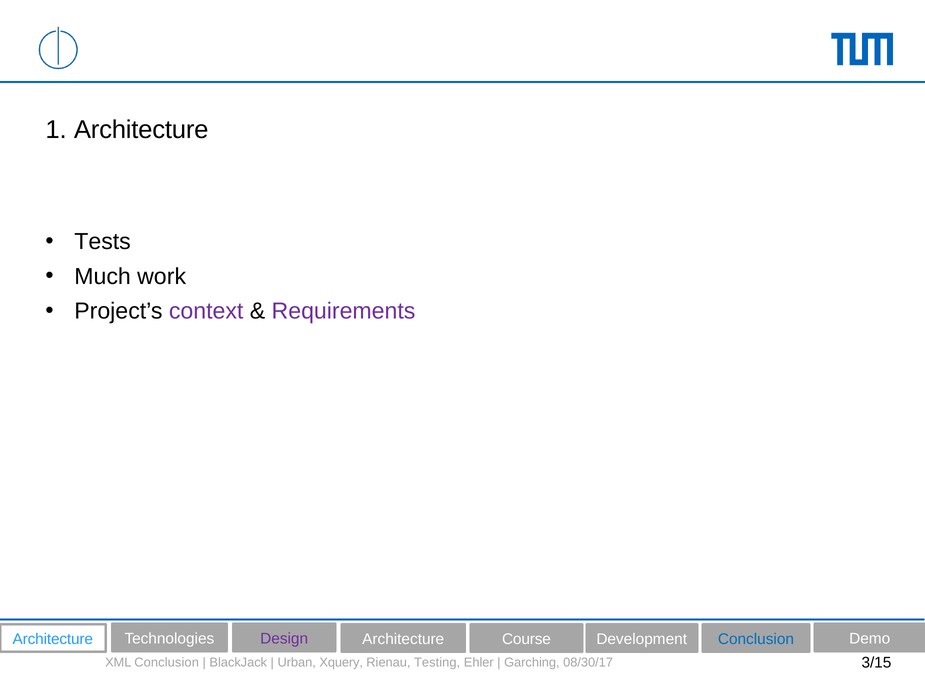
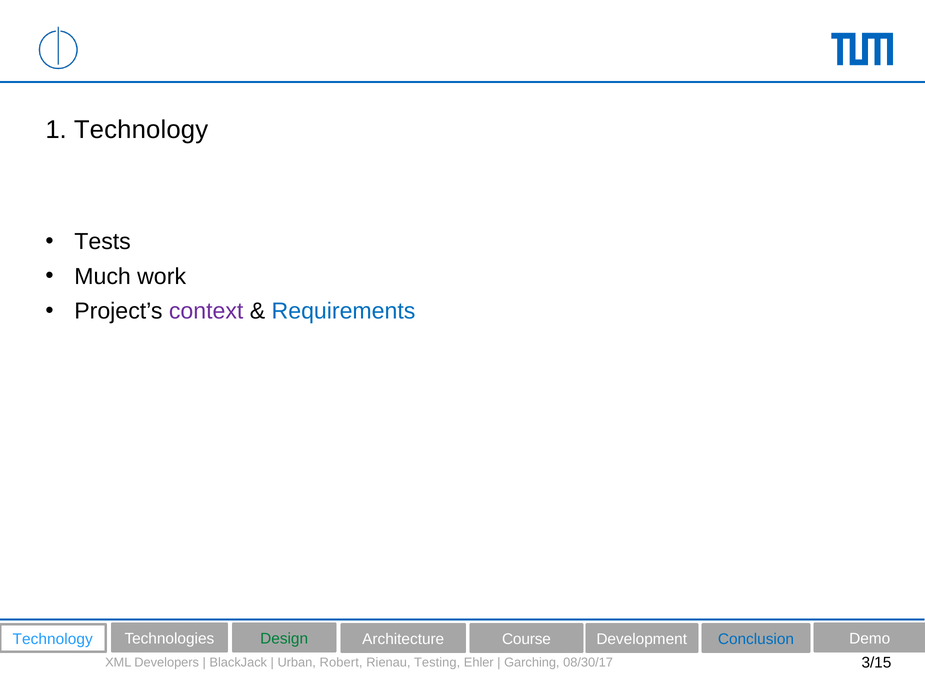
1 Architecture: Architecture -> Technology
Requirements colour: purple -> blue
Architecture at (53, 639): Architecture -> Technology
Design colour: purple -> green
XML Conclusion: Conclusion -> Developers
Xquery: Xquery -> Robert
